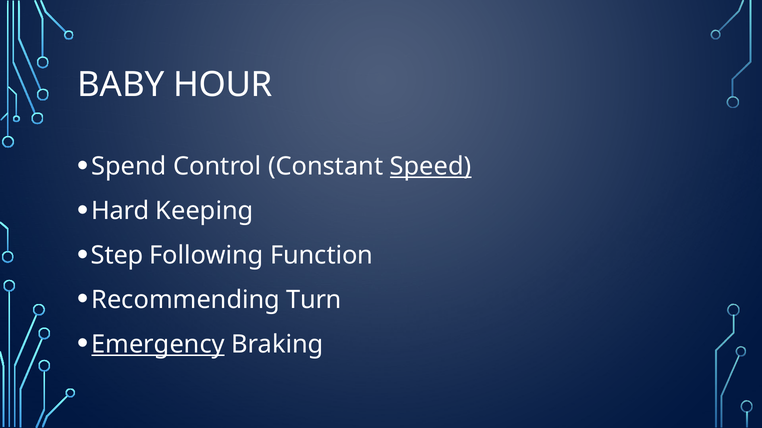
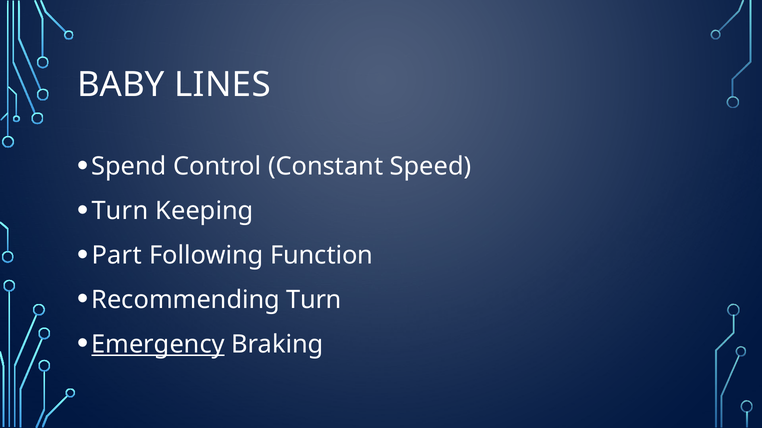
HOUR: HOUR -> LINES
Speed underline: present -> none
Hard at (120, 211): Hard -> Turn
Step: Step -> Part
